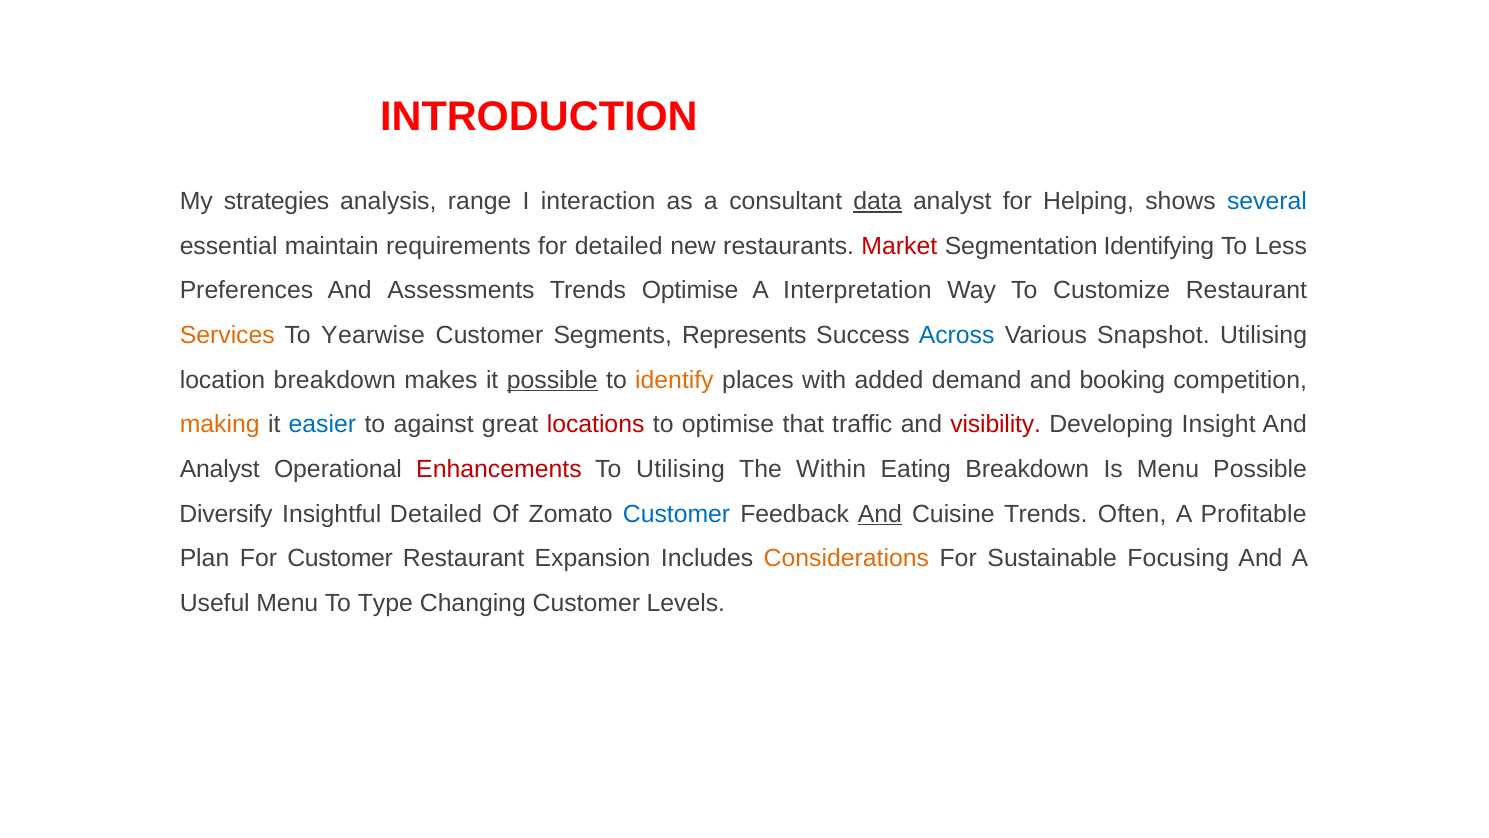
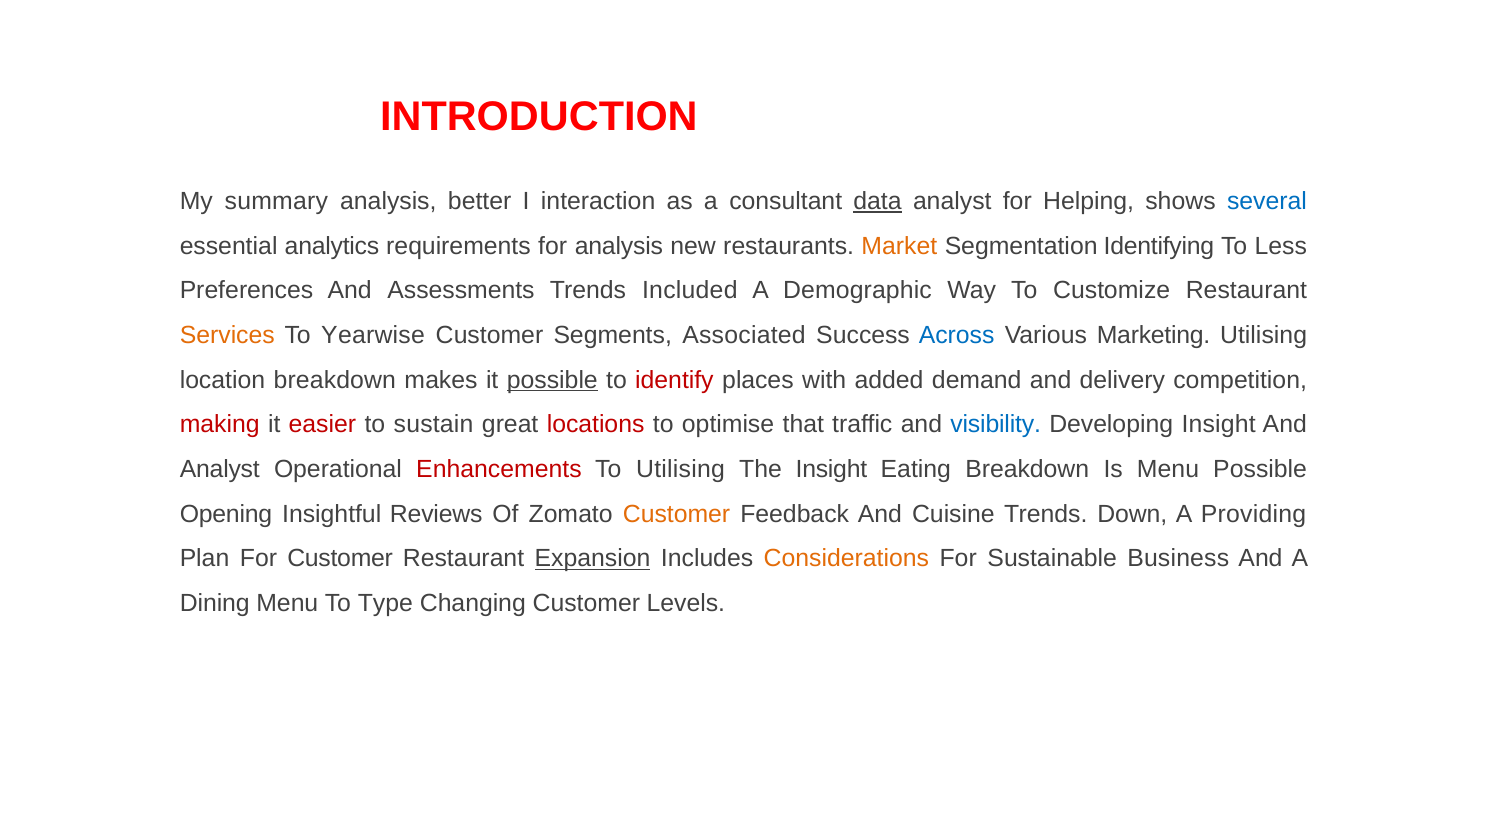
strategies: strategies -> summary
range: range -> better
maintain: maintain -> analytics
for detailed: detailed -> analysis
Market colour: red -> orange
Trends Optimise: Optimise -> Included
Interpretation: Interpretation -> Demographic
Represents: Represents -> Associated
Snapshot: Snapshot -> Marketing
identify colour: orange -> red
booking: booking -> delivery
making colour: orange -> red
easier colour: blue -> red
against: against -> sustain
visibility colour: red -> blue
The Within: Within -> Insight
Diversify: Diversify -> Opening
Insightful Detailed: Detailed -> Reviews
Customer at (677, 514) colour: blue -> orange
And at (880, 514) underline: present -> none
Often: Often -> Down
Profitable: Profitable -> Providing
Expansion underline: none -> present
Focusing: Focusing -> Business
Useful: Useful -> Dining
